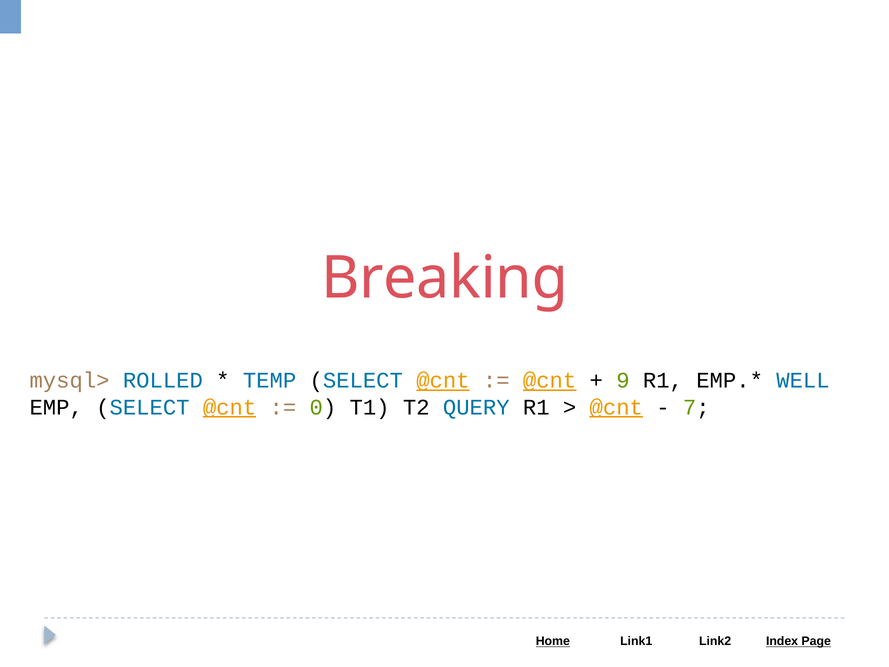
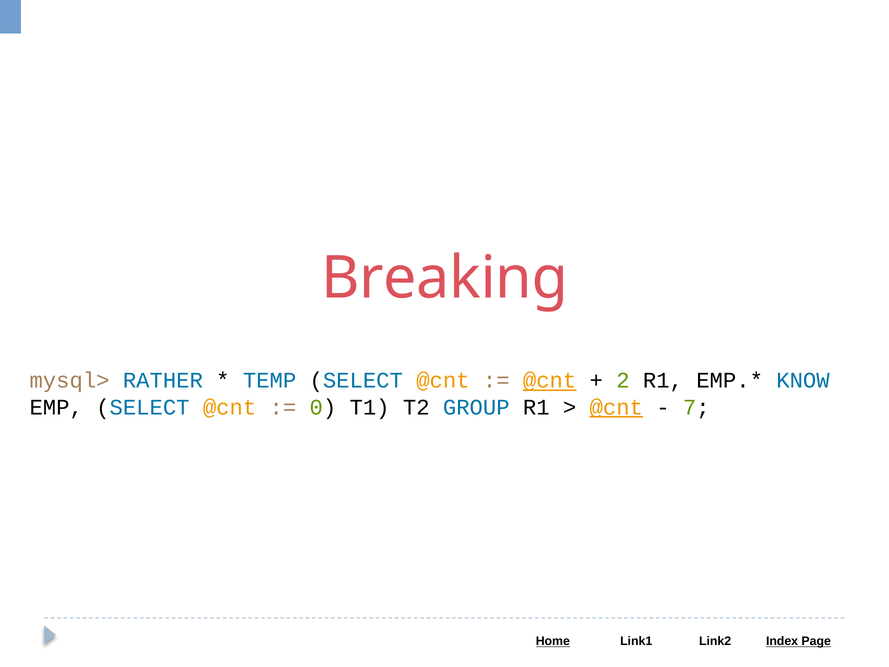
ROLLED: ROLLED -> RATHER
@cnt at (443, 380) underline: present -> none
9: 9 -> 2
WELL: WELL -> KNOW
@cnt at (230, 407) underline: present -> none
QUERY: QUERY -> GROUP
